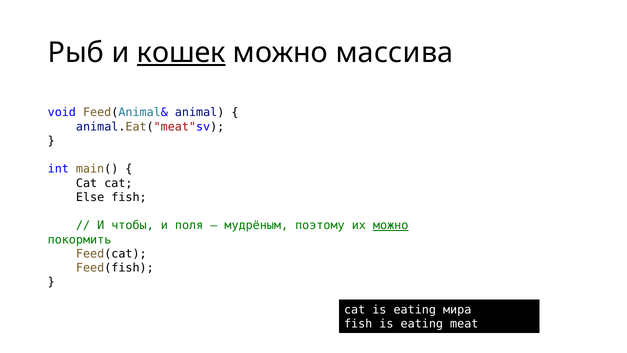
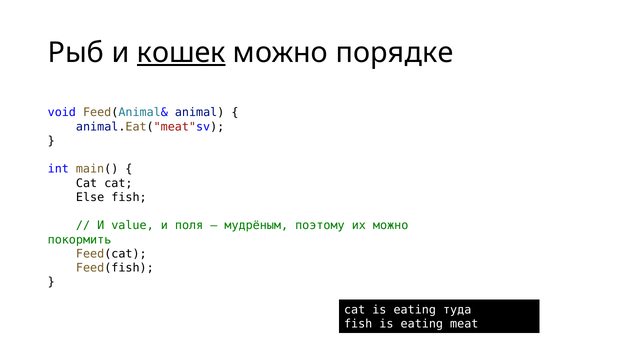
массива: массива -> порядке
чтобы: чтобы -> value
можно at (391, 225) underline: present -> none
мира: мира -> туда
